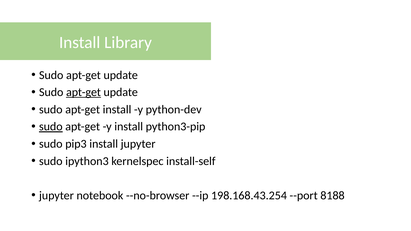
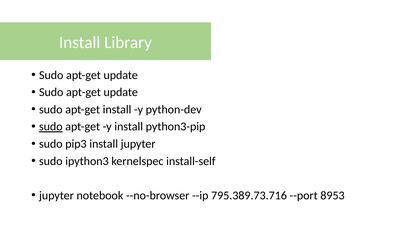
apt-get at (84, 92) underline: present -> none
198.168.43.254: 198.168.43.254 -> 795.389.73.716
8188: 8188 -> 8953
